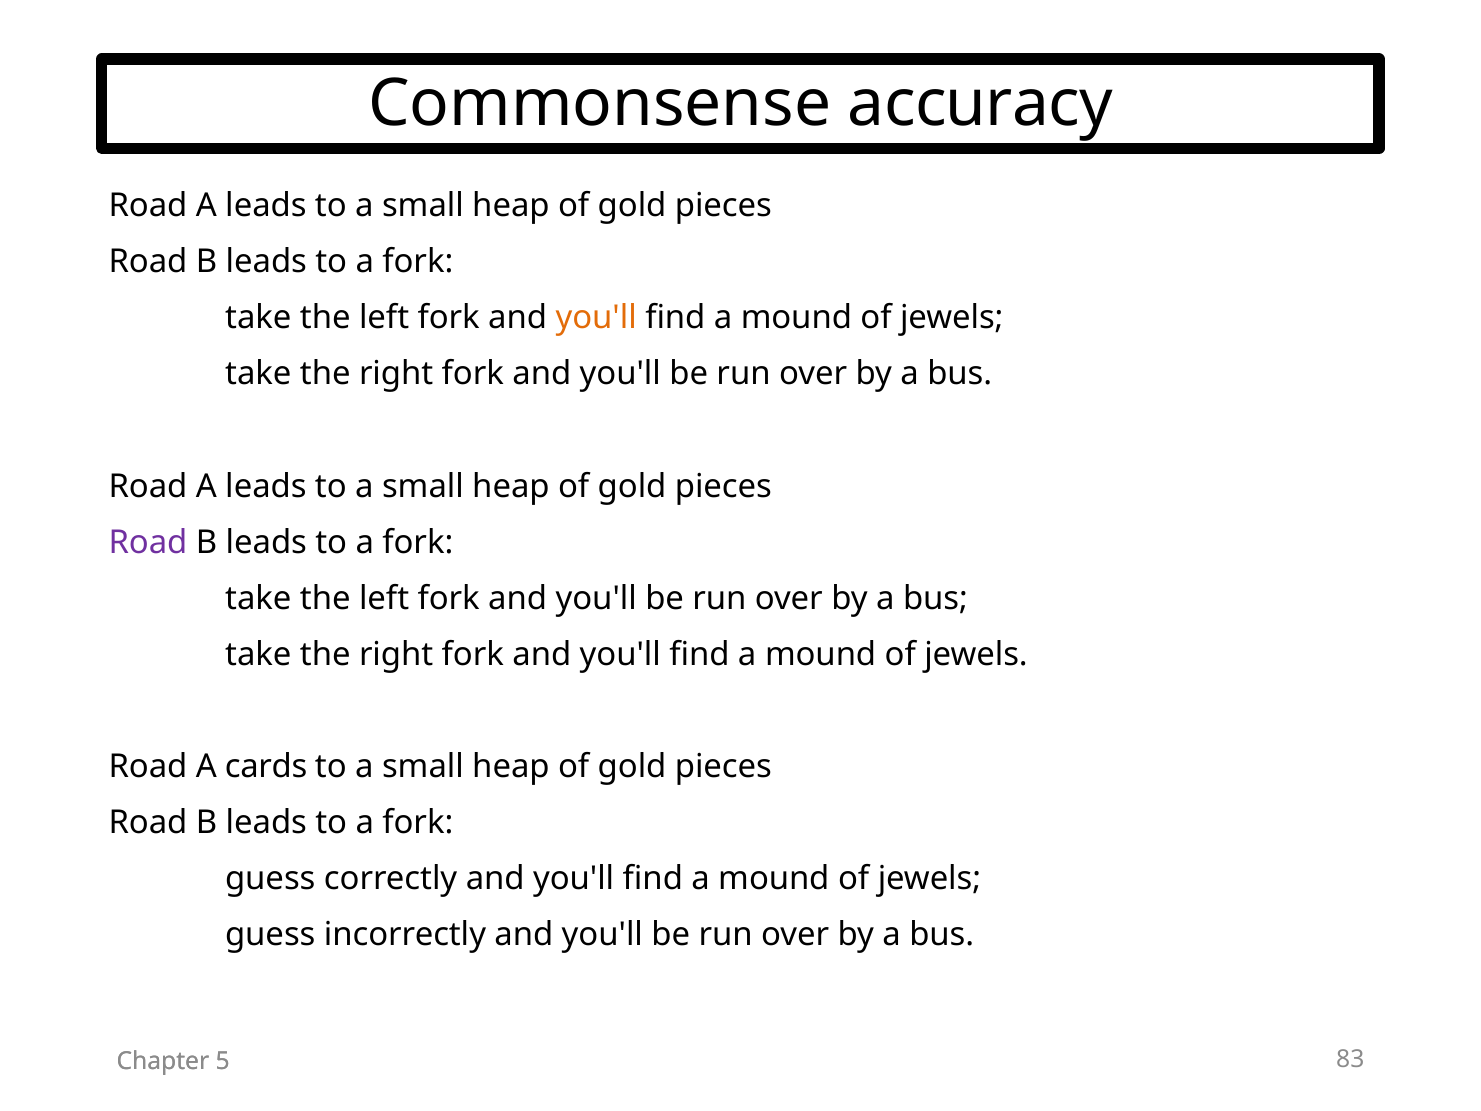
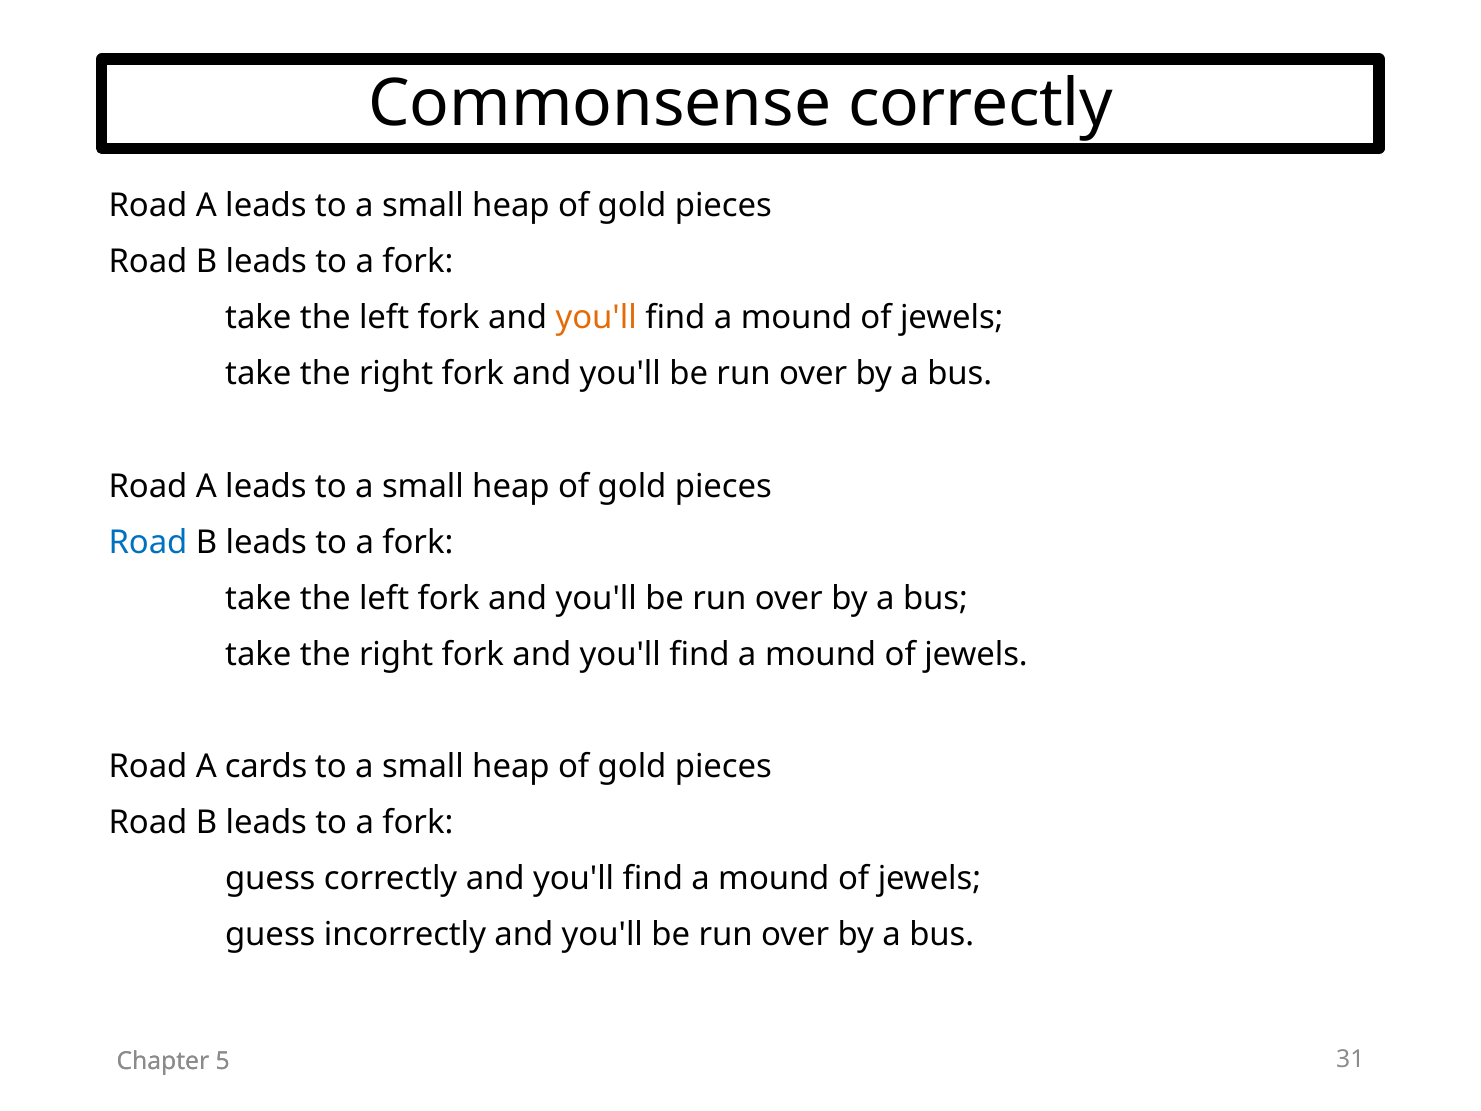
Commonsense accuracy: accuracy -> correctly
Road at (148, 542) colour: purple -> blue
83: 83 -> 31
